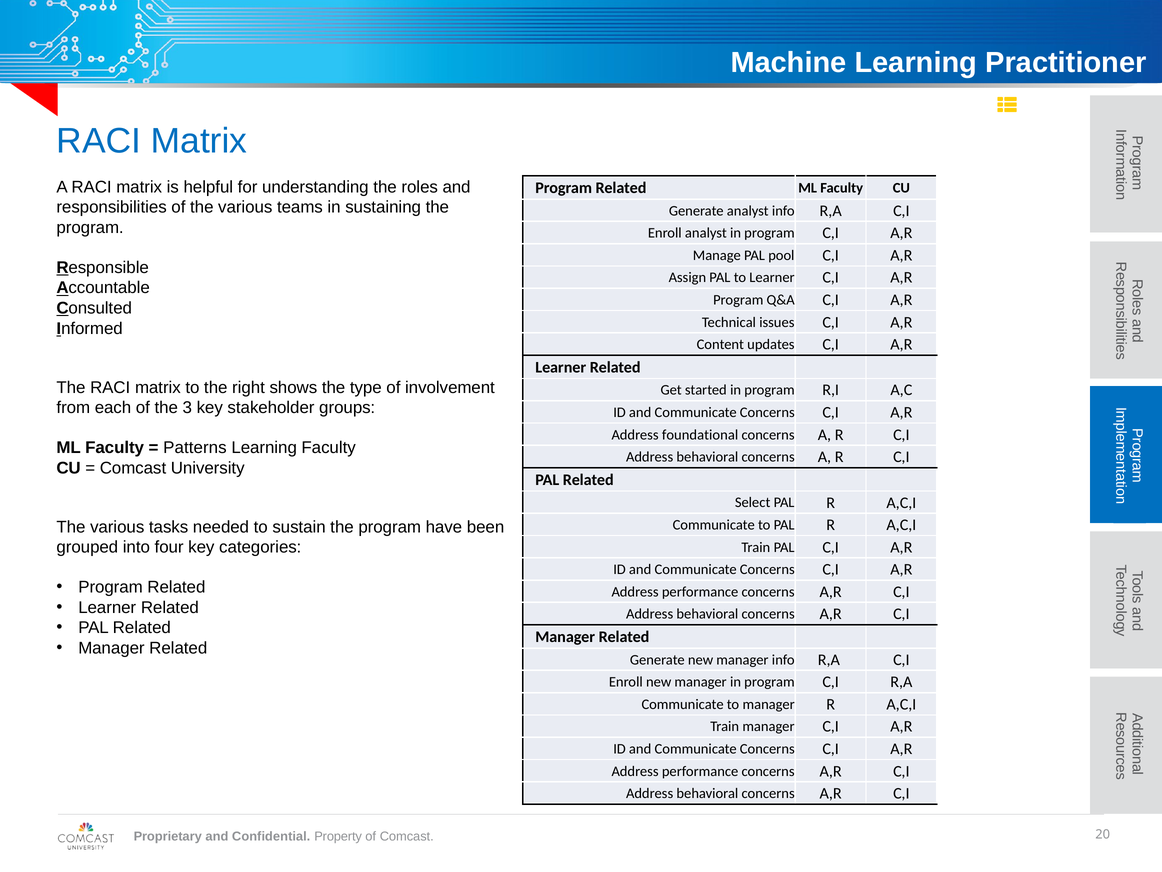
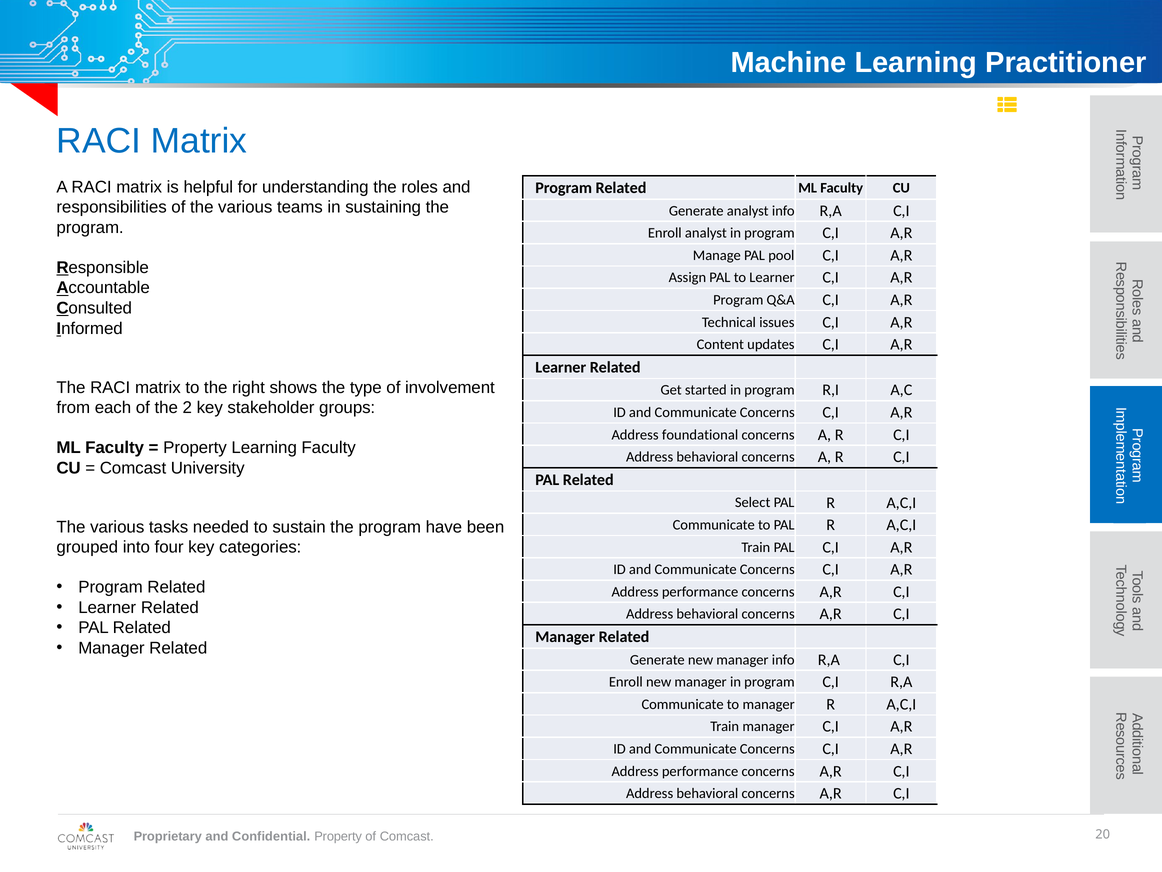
3: 3 -> 2
Patterns at (195, 447): Patterns -> Property
